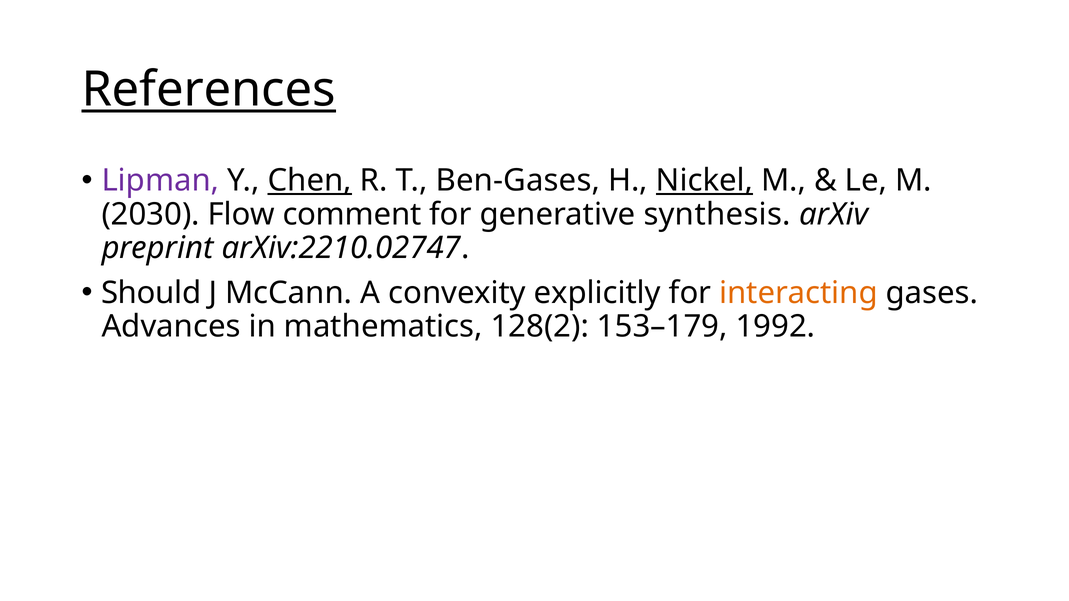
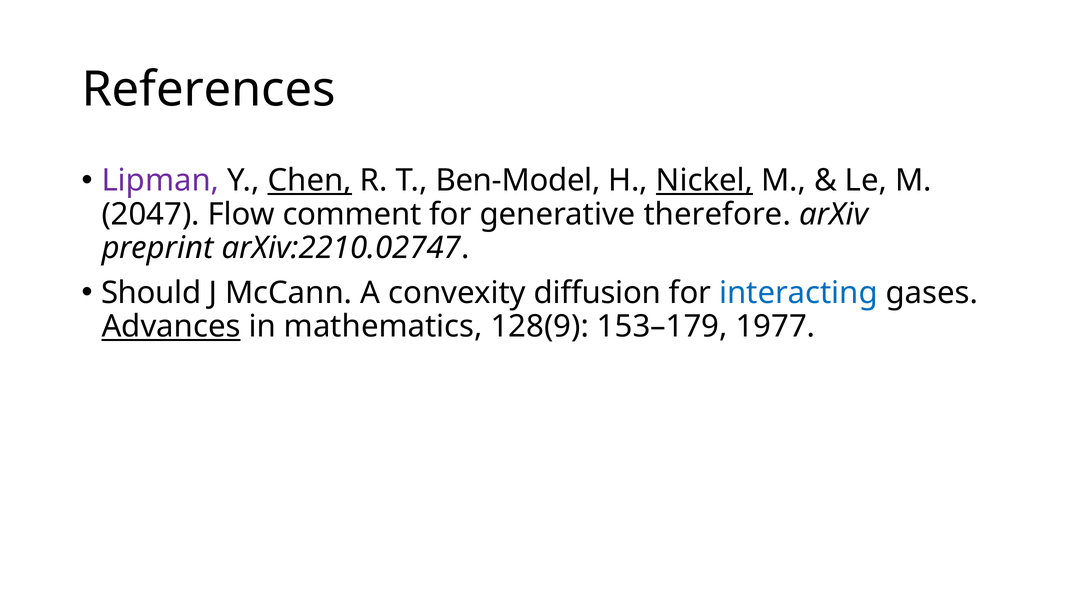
References underline: present -> none
Ben-Gases: Ben-Gases -> Ben-Model
2030: 2030 -> 2047
synthesis: synthesis -> therefore
explicitly: explicitly -> diffusion
interacting colour: orange -> blue
Advances underline: none -> present
128(2: 128(2 -> 128(9
1992: 1992 -> 1977
